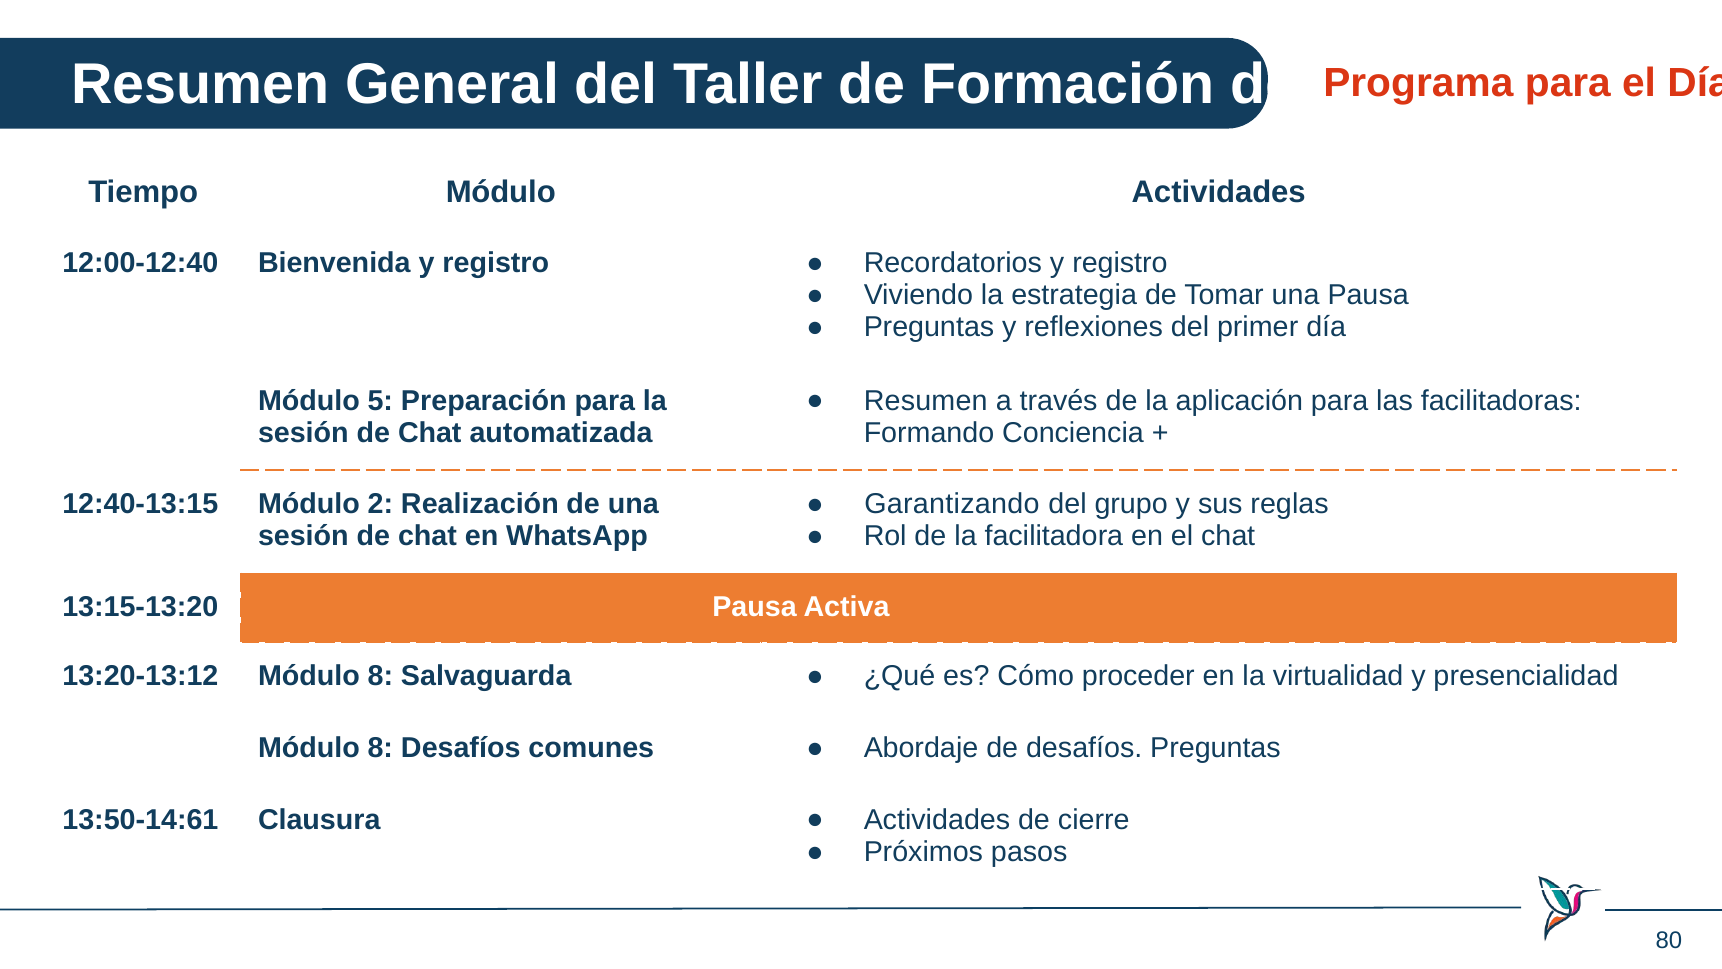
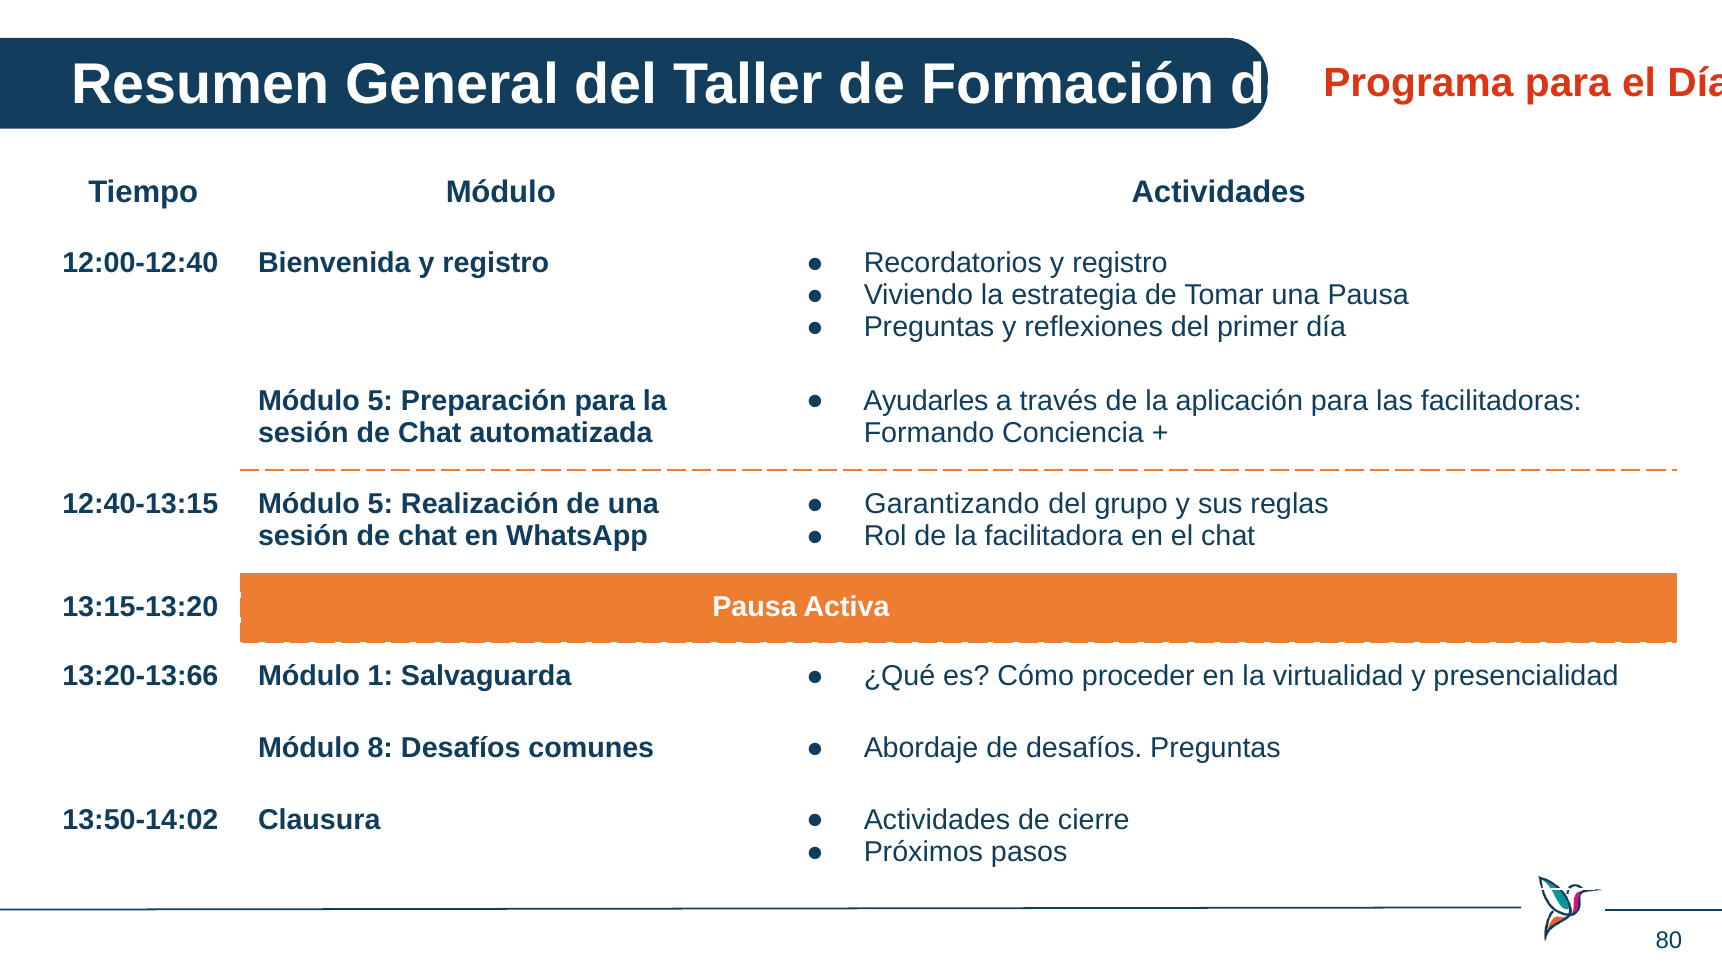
Resumen at (926, 400): Resumen -> Ayudarles
12:40-13:15 Módulo 2: 2 -> 5
13:20-13:12: 13:20-13:12 -> 13:20-13:66
8 at (380, 676): 8 -> 1
13:50-14:61: 13:50-14:61 -> 13:50-14:02
